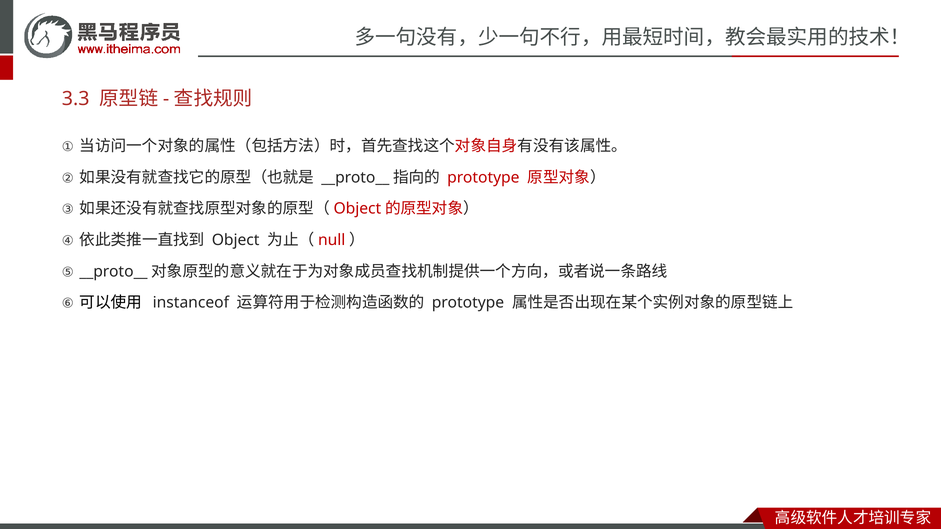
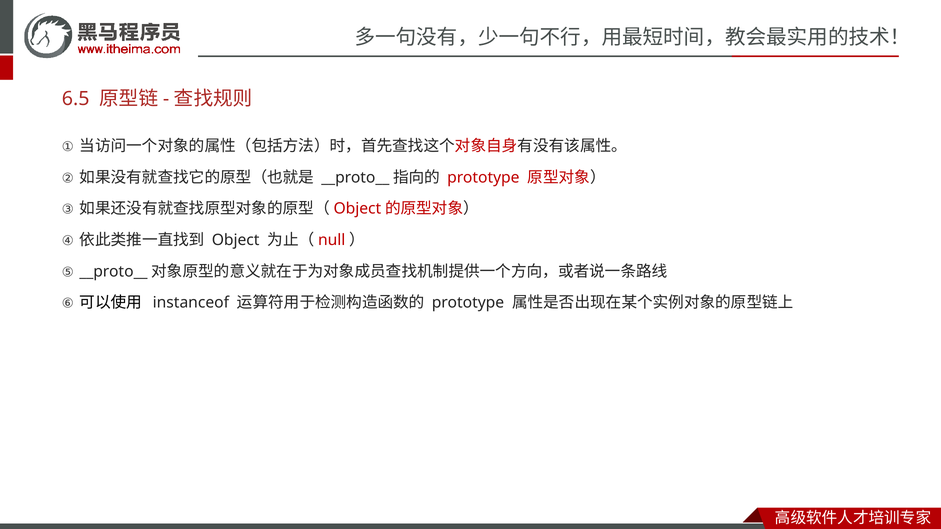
3.3: 3.3 -> 6.5
